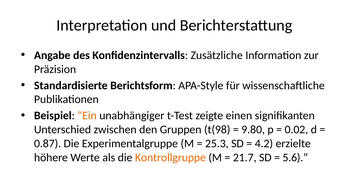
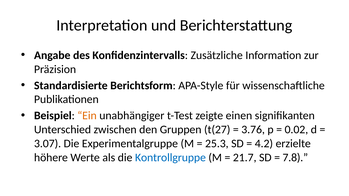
t(98: t(98 -> t(27
9.80: 9.80 -> 3.76
0.87: 0.87 -> 3.07
Kontrollgruppe colour: orange -> blue
5.6: 5.6 -> 7.8
